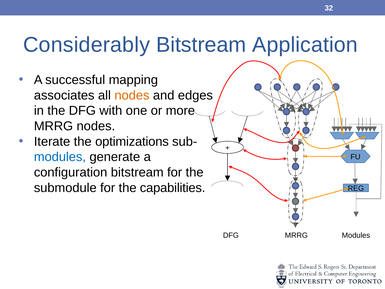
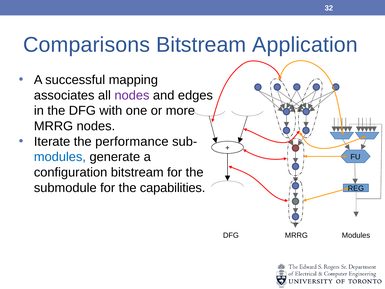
Considerably: Considerably -> Comparisons
nodes at (132, 95) colour: orange -> purple
optimizations: optimizations -> performance
